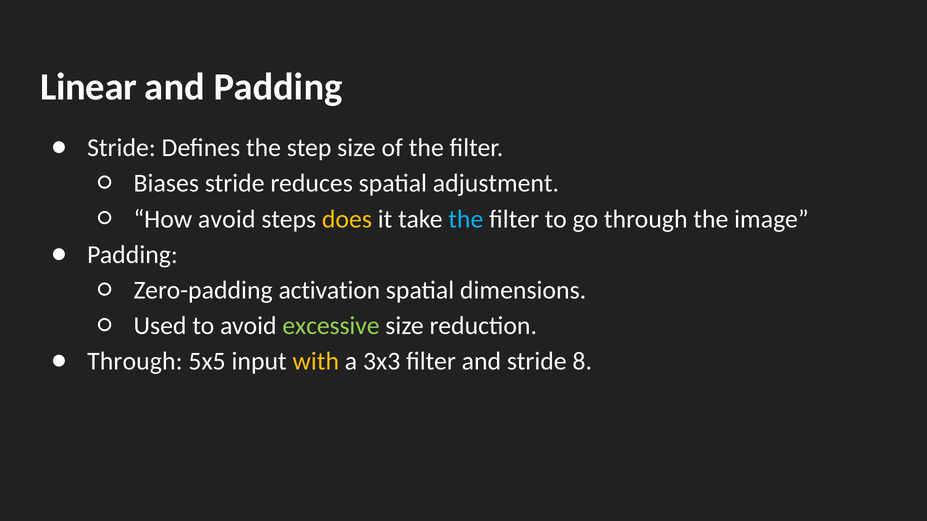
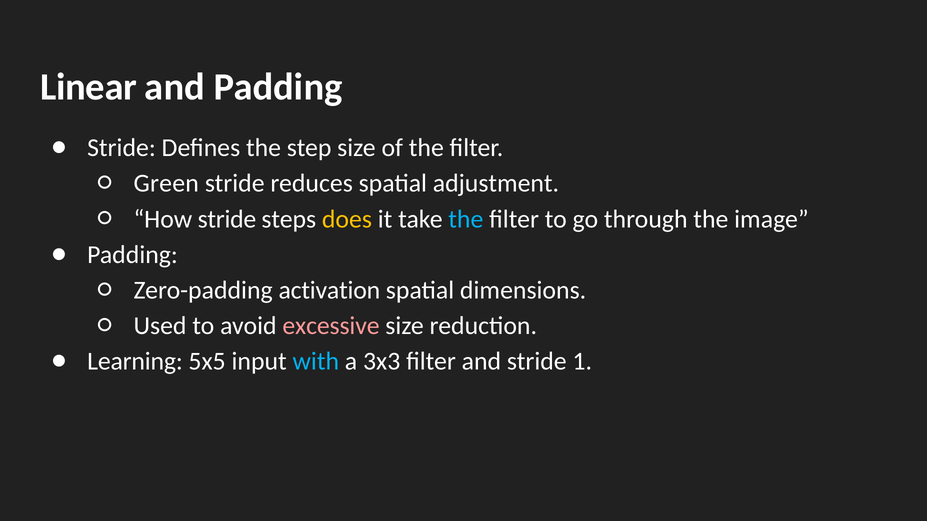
Biases: Biases -> Green
How avoid: avoid -> stride
excessive colour: light green -> pink
Through at (135, 362): Through -> Learning
with colour: yellow -> light blue
8: 8 -> 1
